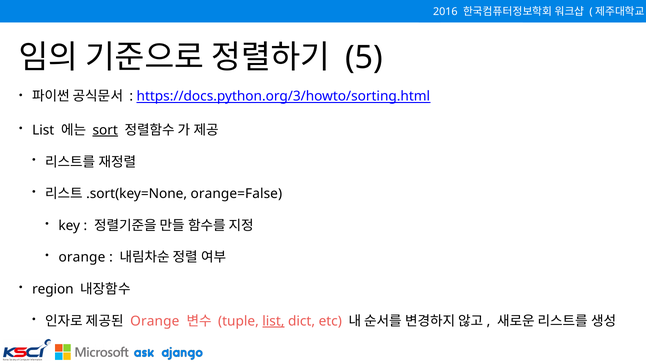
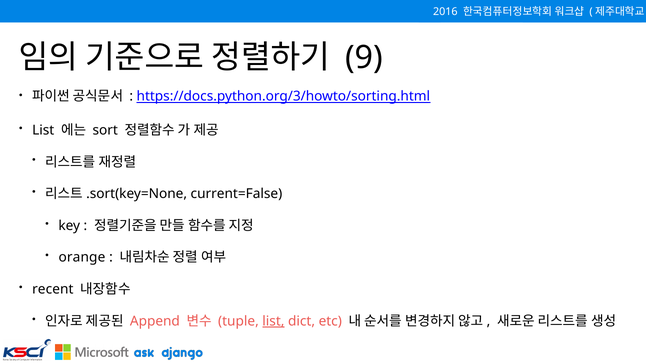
5: 5 -> 9
sort underline: present -> none
orange=False: orange=False -> current=False
region: region -> recent
Orange at (155, 321): Orange -> Append
